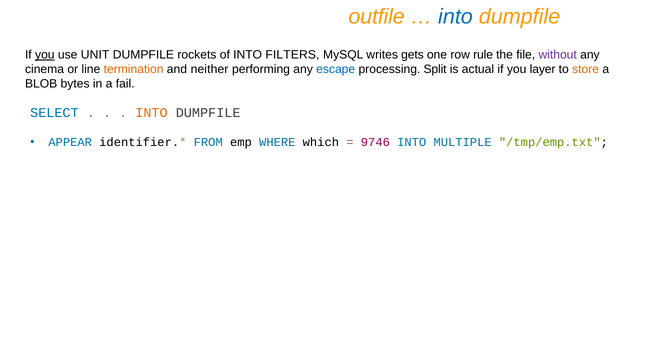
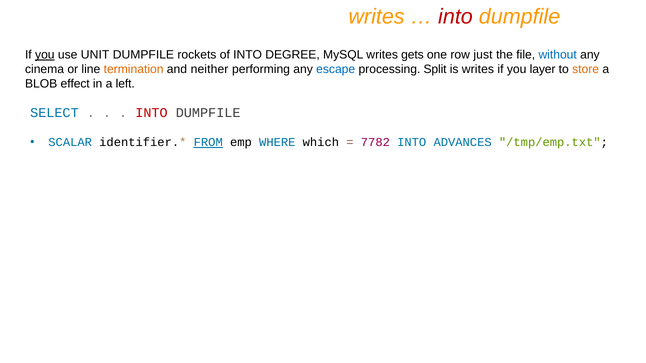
outfile at (377, 17): outfile -> writes
into at (455, 17) colour: blue -> red
FILTERS: FILTERS -> DEGREE
rule: rule -> just
without colour: purple -> blue
is actual: actual -> writes
bytes: bytes -> effect
fail: fail -> left
INTO at (151, 113) colour: orange -> red
APPEAR: APPEAR -> SCALAR
FROM underline: none -> present
9746: 9746 -> 7782
MULTIPLE: MULTIPLE -> ADVANCES
